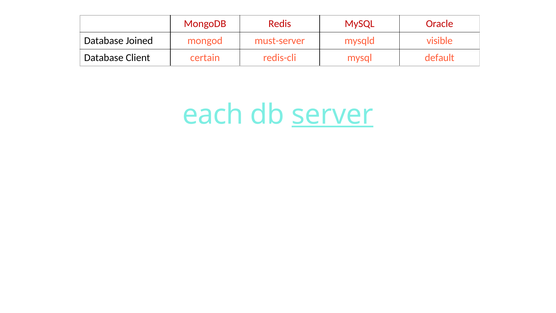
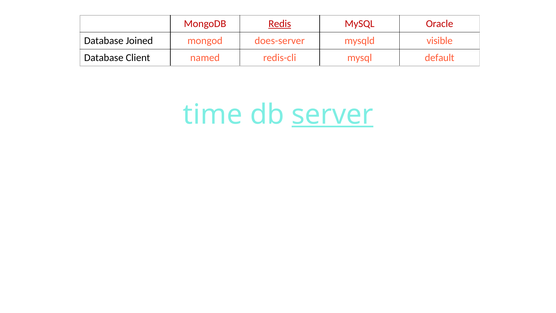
Redis underline: none -> present
must-server: must-server -> does-server
certain: certain -> named
each: each -> time
